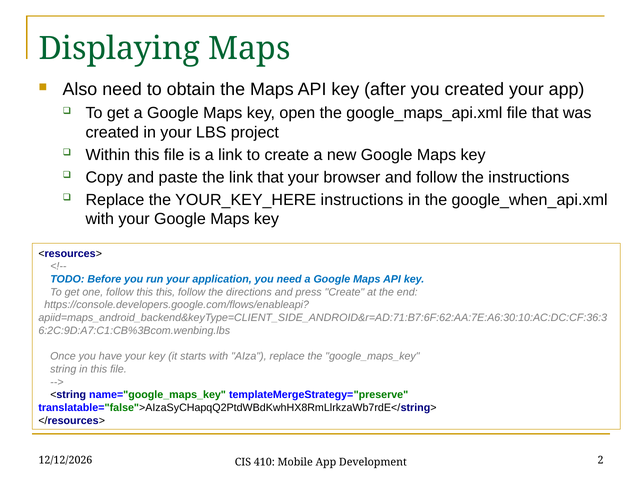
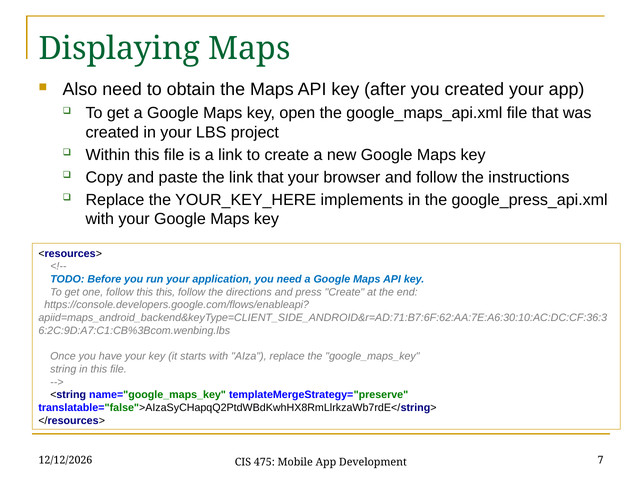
YOUR_KEY_HERE instructions: instructions -> implements
google_when_api.xml: google_when_api.xml -> google_press_api.xml
410: 410 -> 475
2: 2 -> 7
